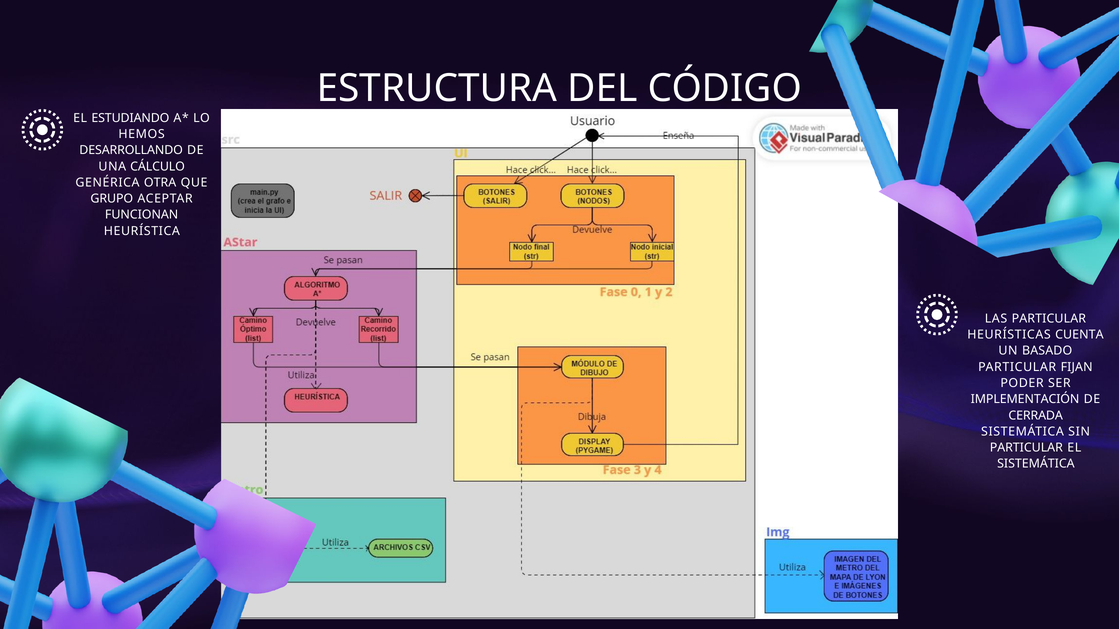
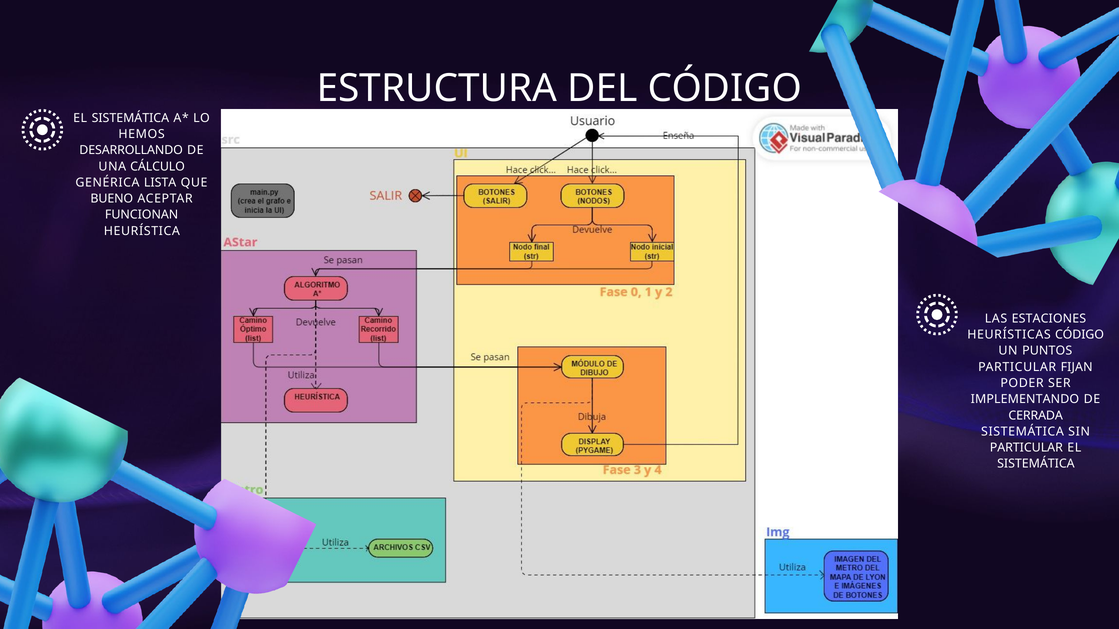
ESTUDIANDO at (130, 118): ESTUDIANDO -> SISTEMÁTICA
OTRA: OTRA -> LISTA
GRUPO: GRUPO -> BUENO
LAS PARTICULAR: PARTICULAR -> ESTACIONES
HEURÍSTICAS CUENTA: CUENTA -> CÓDIGO
BASADO: BASADO -> PUNTOS
IMPLEMENTACIÓN: IMPLEMENTACIÓN -> IMPLEMENTANDO
